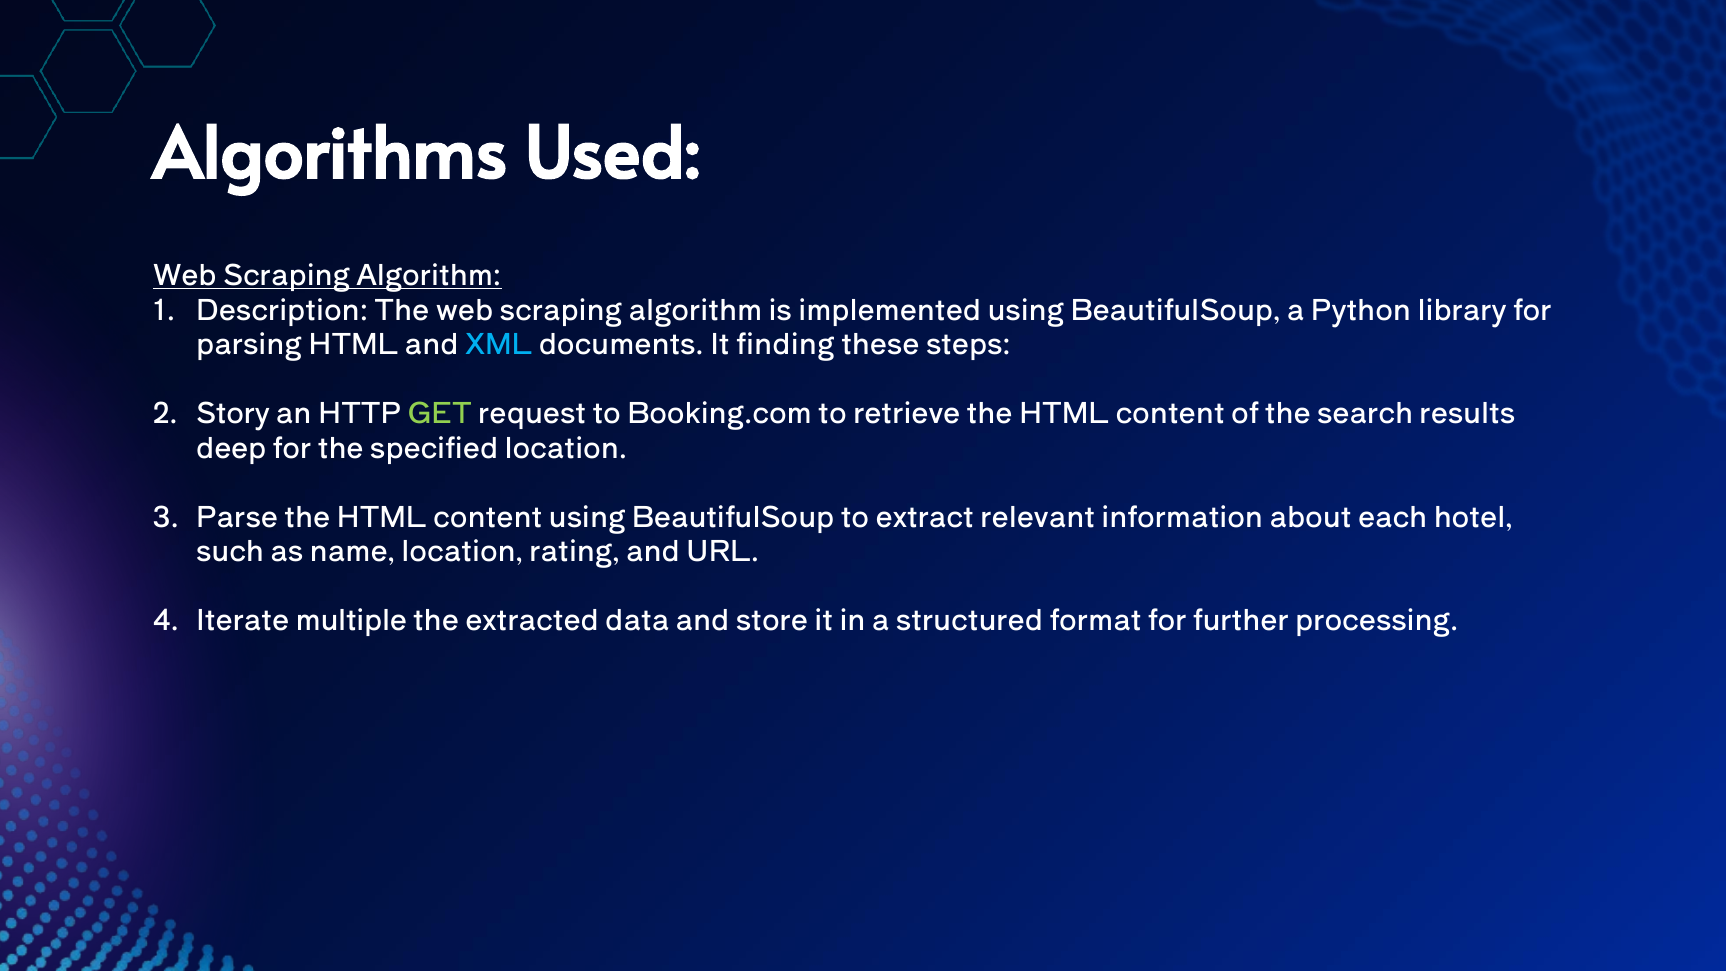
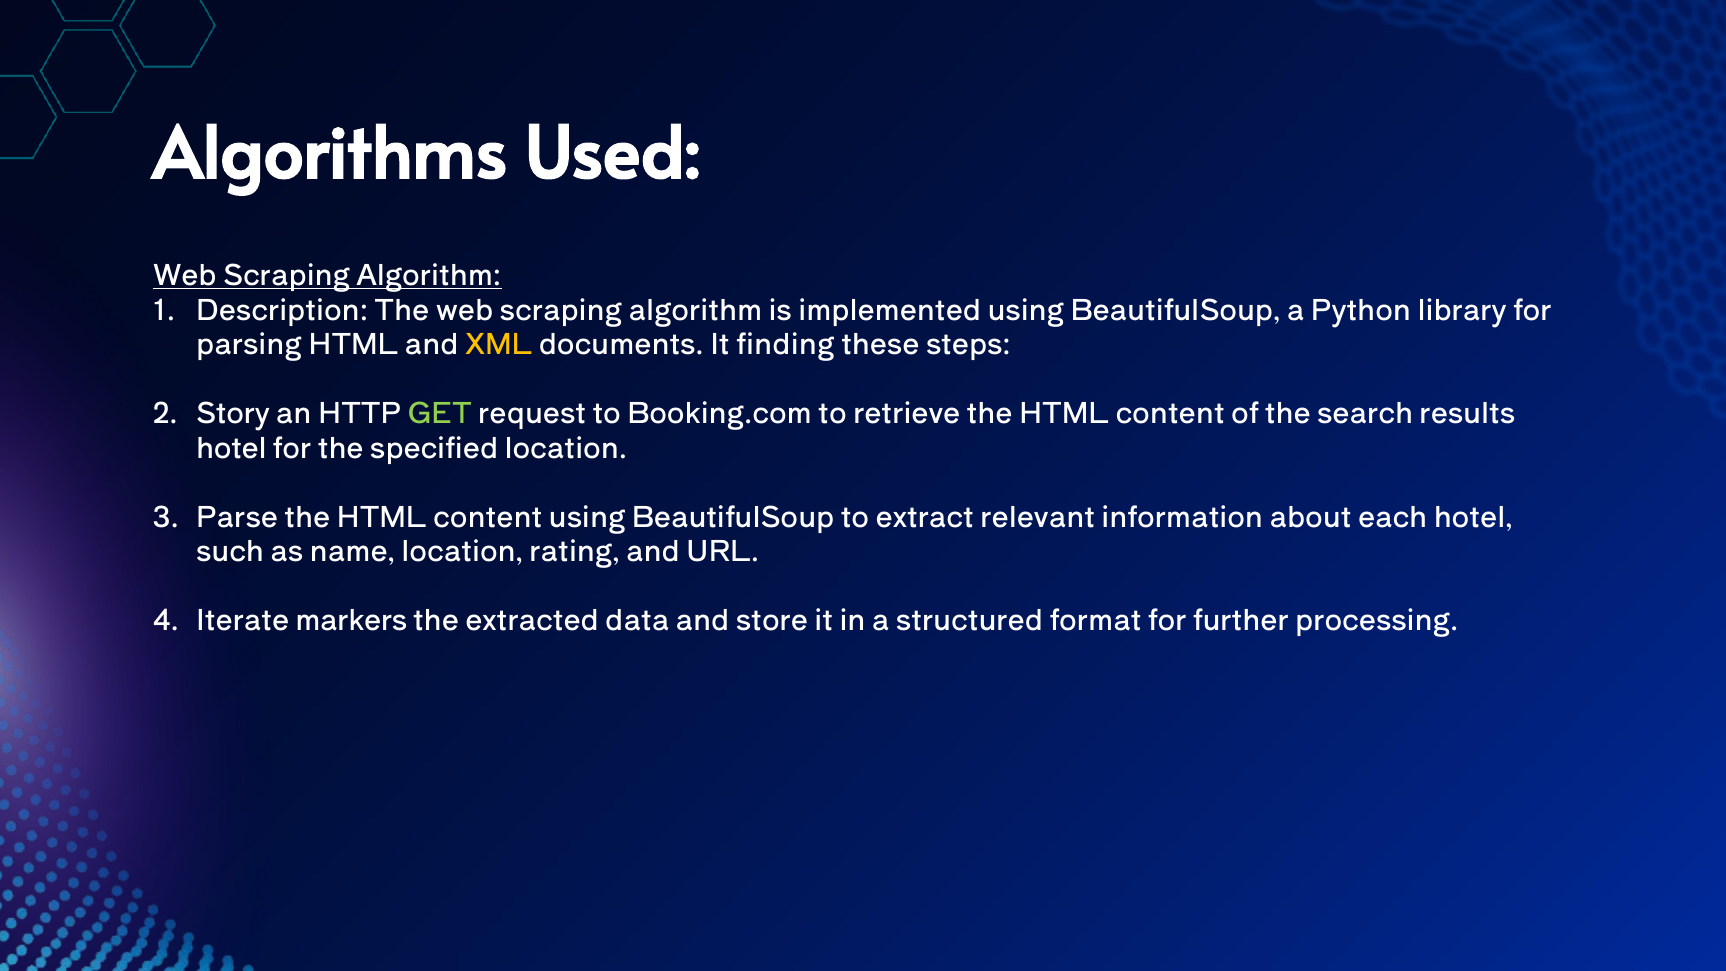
XML colour: light blue -> yellow
deep at (231, 449): deep -> hotel
multiple: multiple -> markers
